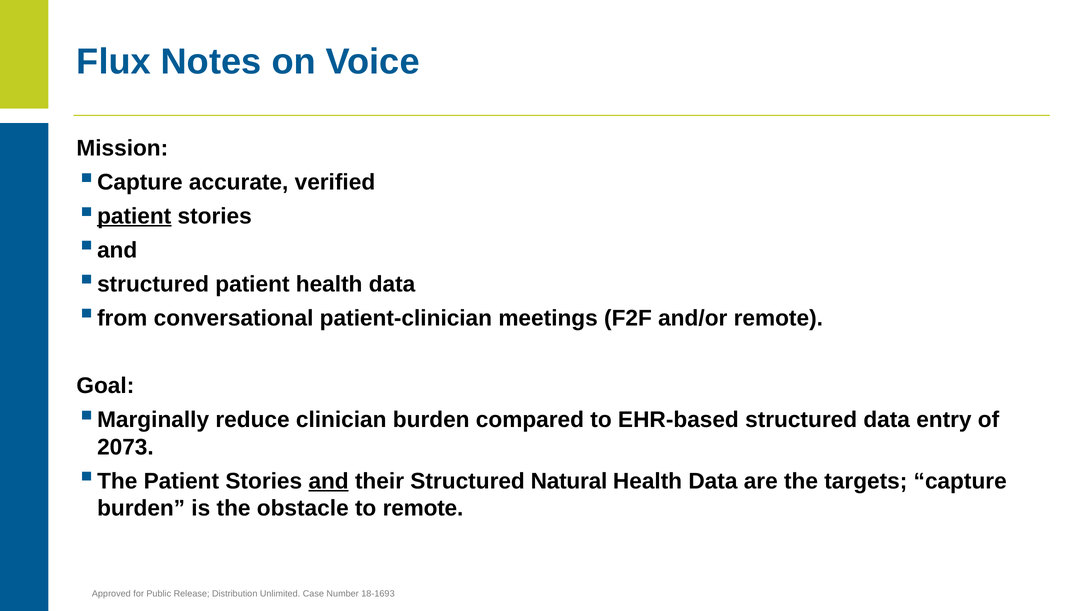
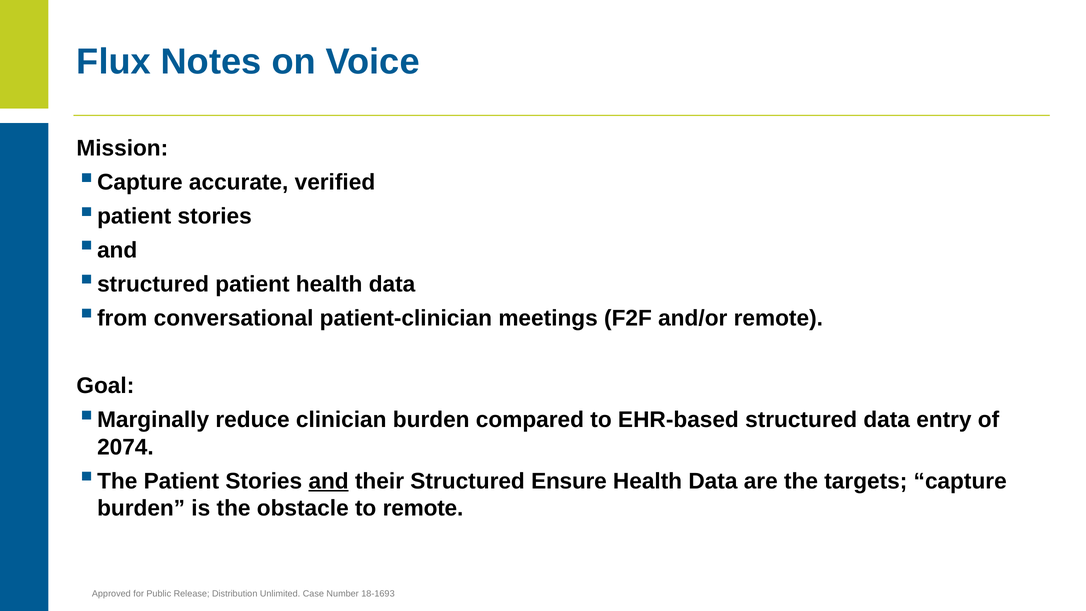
patient at (134, 216) underline: present -> none
2073: 2073 -> 2074
Natural: Natural -> Ensure
